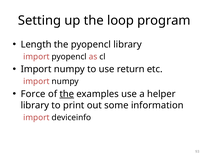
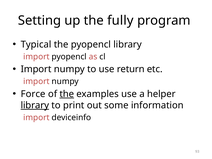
loop: loop -> fully
Length: Length -> Typical
library at (35, 105) underline: none -> present
